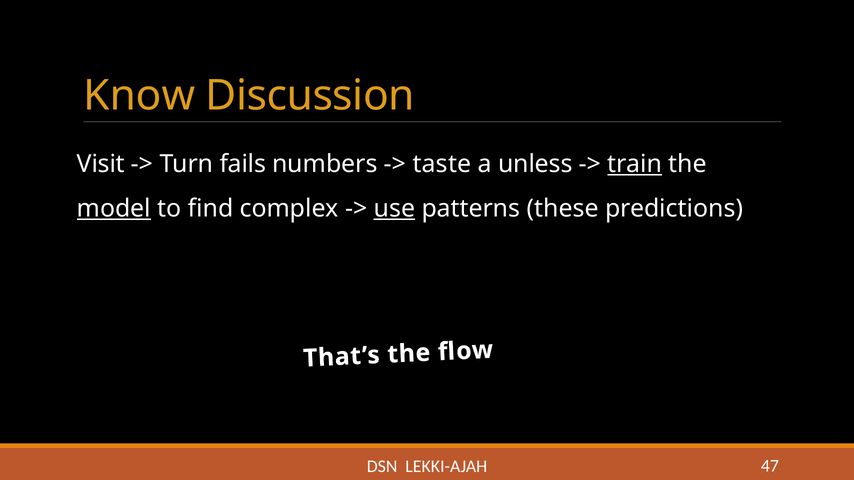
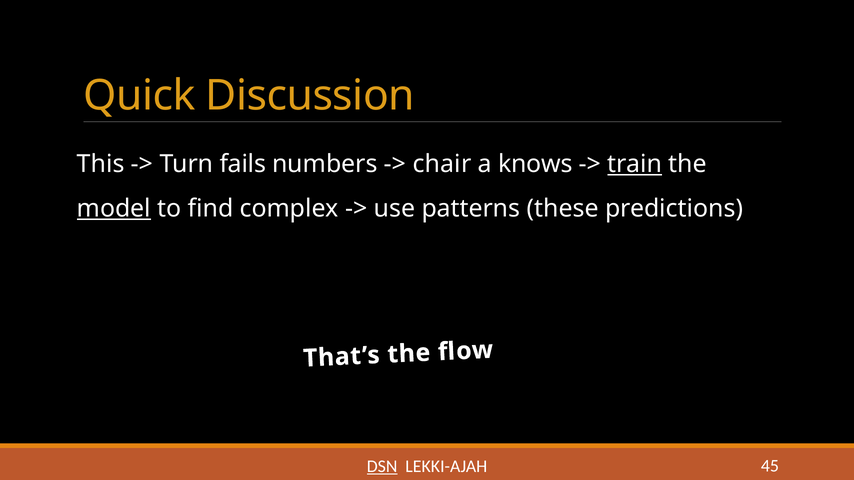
Know: Know -> Quick
Visit: Visit -> This
taste: taste -> chair
unless: unless -> knows
use underline: present -> none
DSN underline: none -> present
47: 47 -> 45
